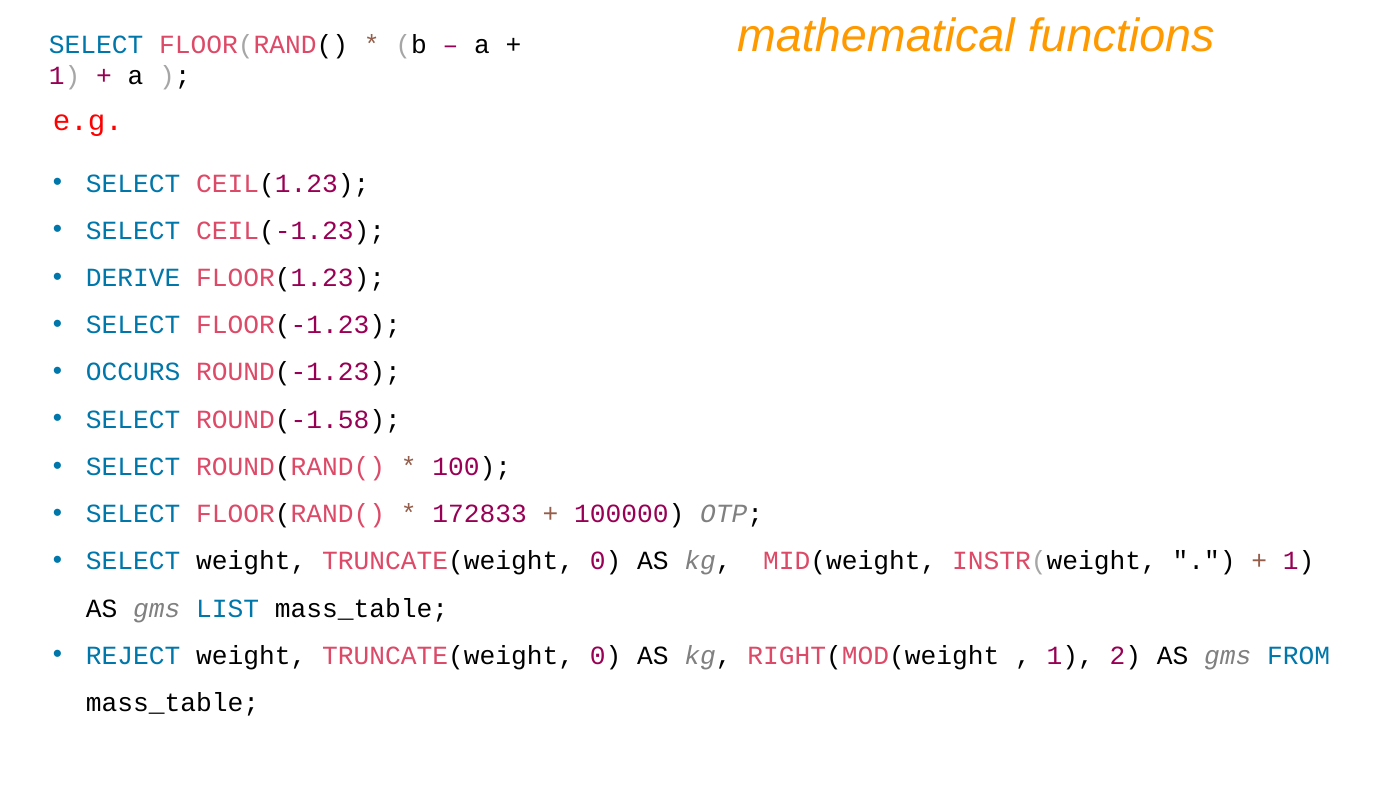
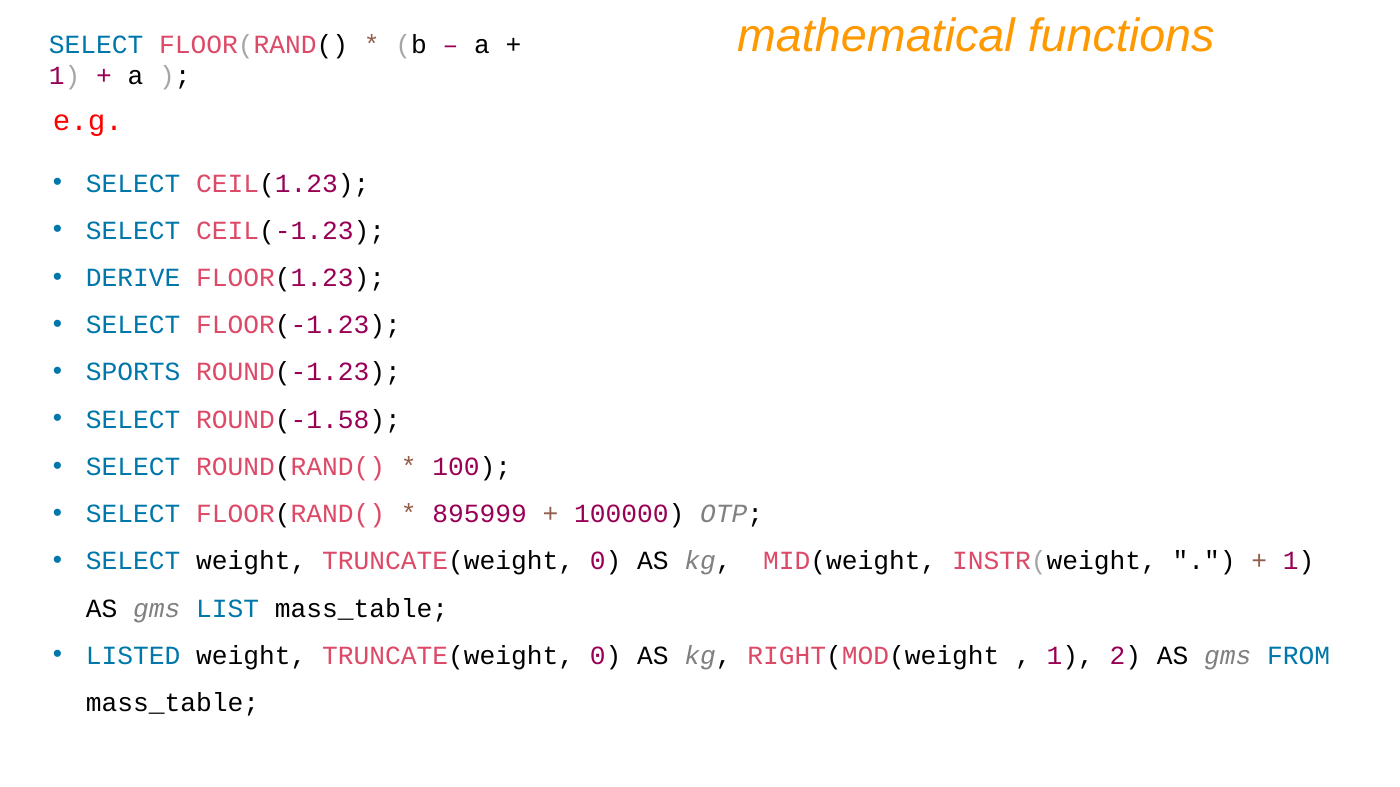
OCCURS: OCCURS -> SPORTS
172833: 172833 -> 895999
REJECT: REJECT -> LISTED
